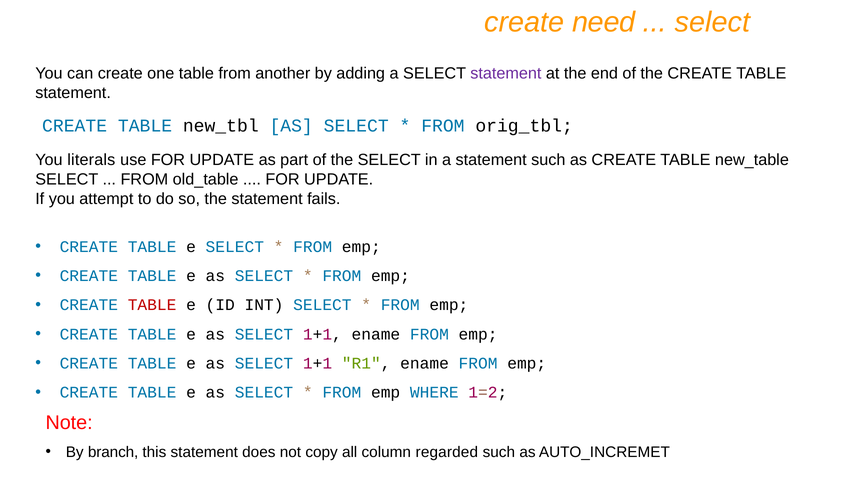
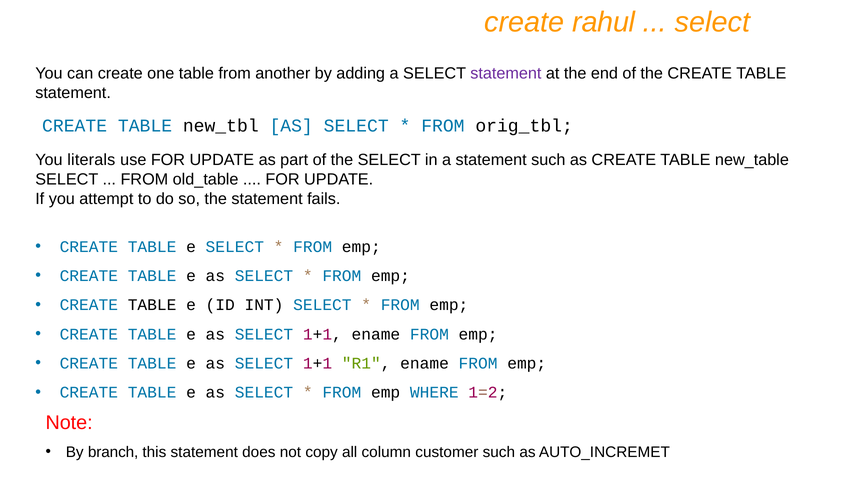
need: need -> rahul
TABLE at (152, 305) colour: red -> black
regarded: regarded -> customer
